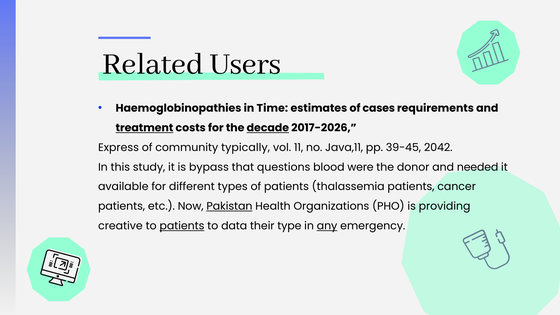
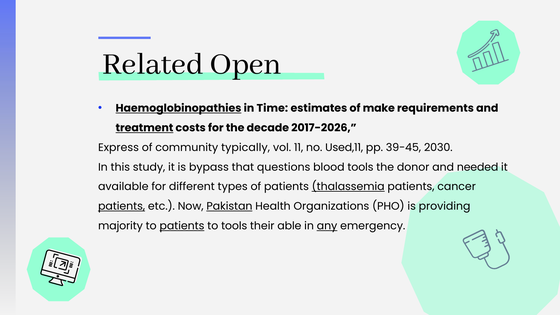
Users: Users -> Open
Haemoglobinopathies underline: none -> present
cases: cases -> make
decade underline: present -> none
Java,11: Java,11 -> Used,11
2042: 2042 -> 2030
blood were: were -> tools
thalassemia underline: none -> present
patients at (122, 206) underline: none -> present
creative: creative -> majority
to data: data -> tools
type: type -> able
